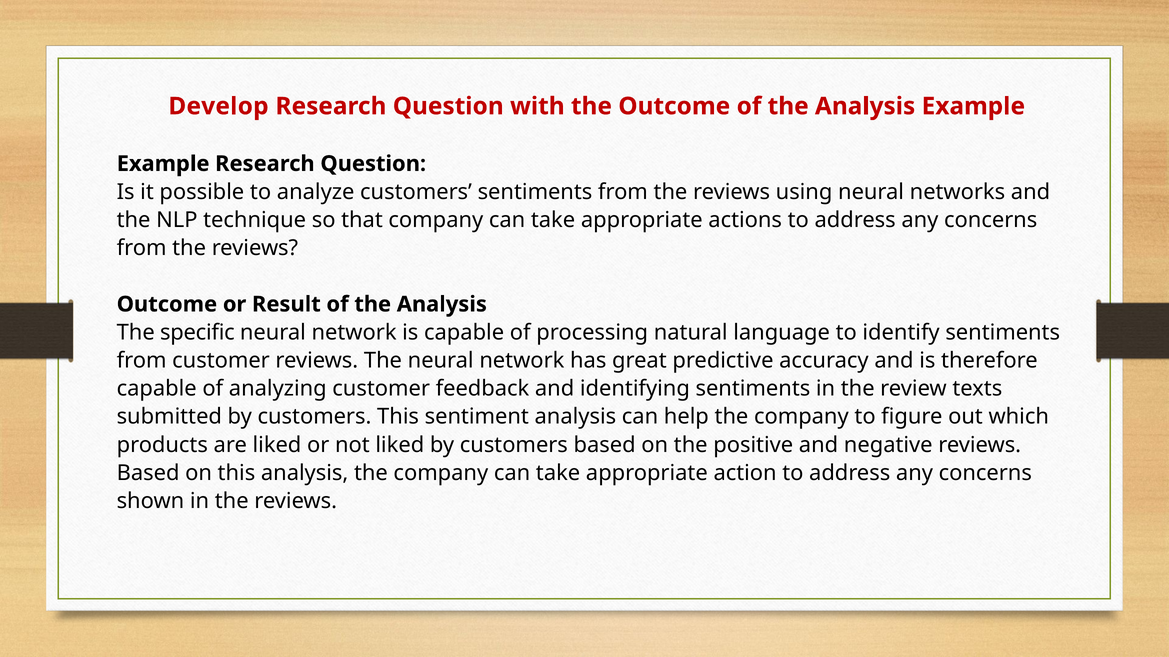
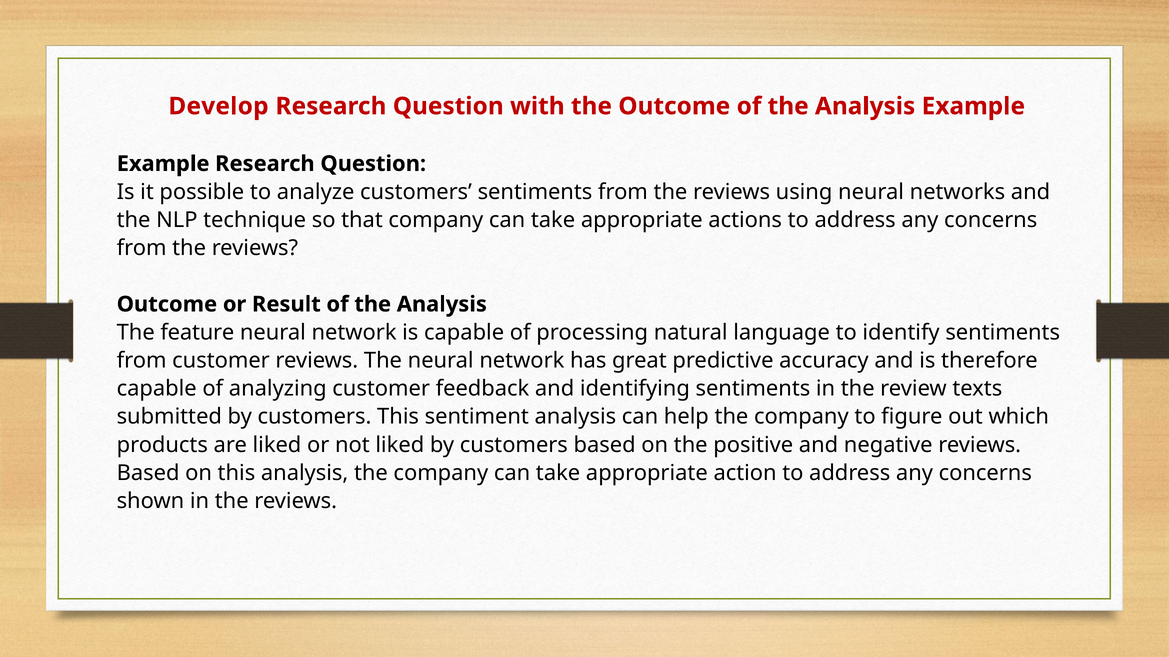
specific: specific -> feature
